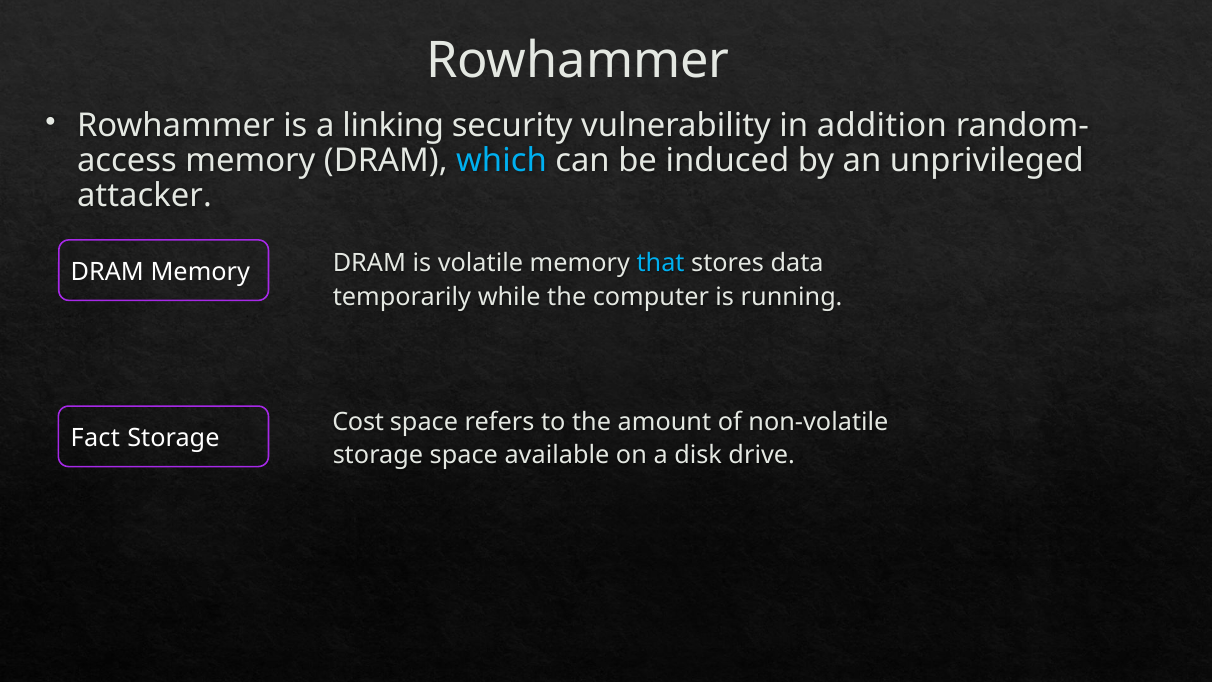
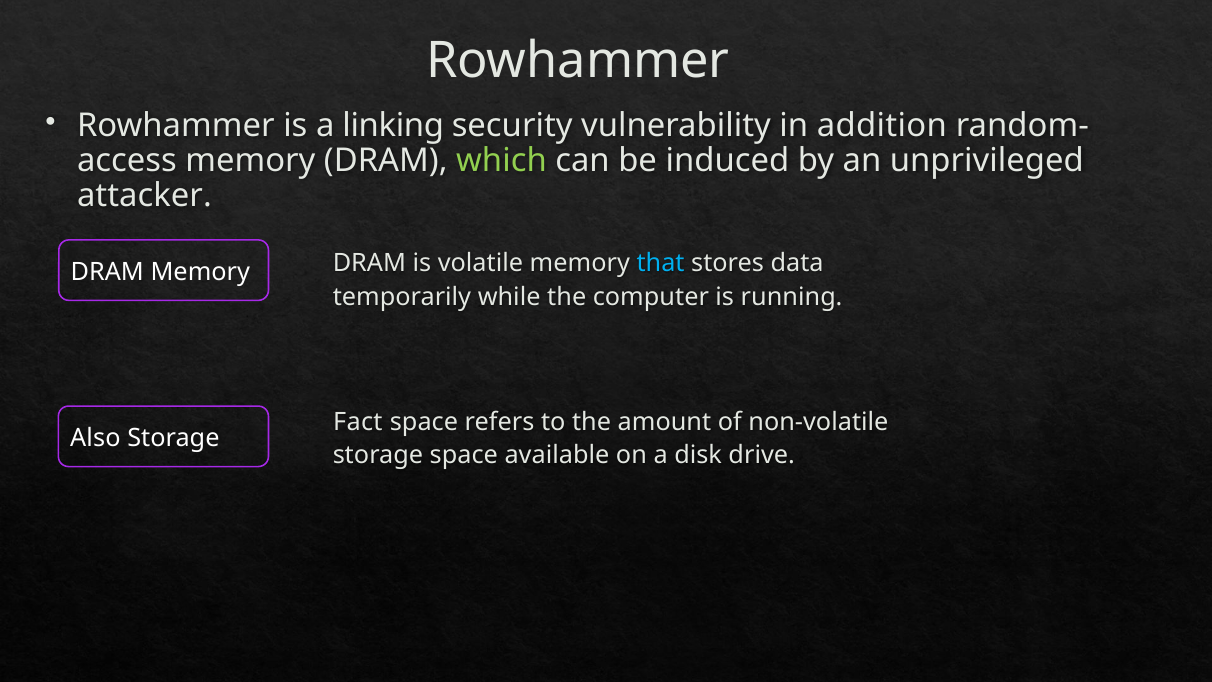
which colour: light blue -> light green
Cost: Cost -> Fact
Fact: Fact -> Also
